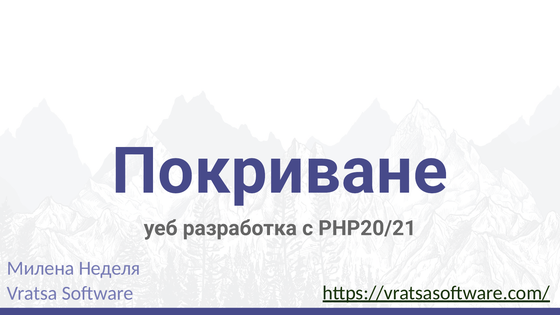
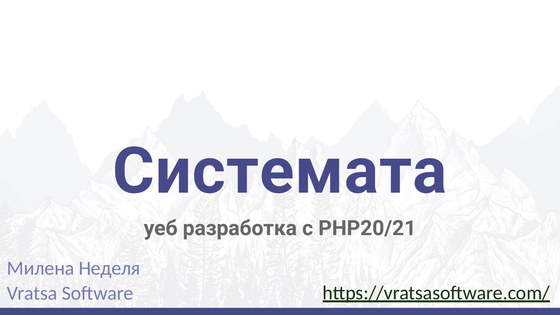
Покриване: Покриване -> Системата
